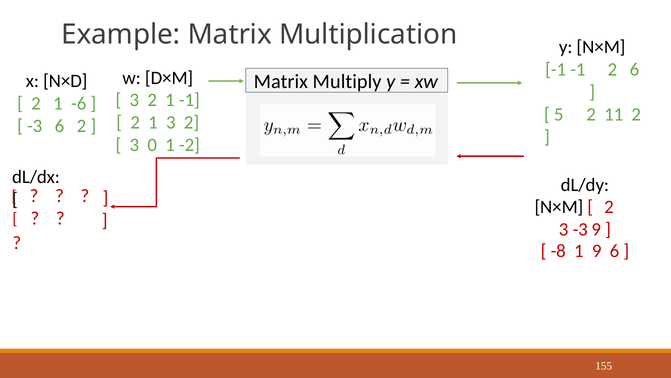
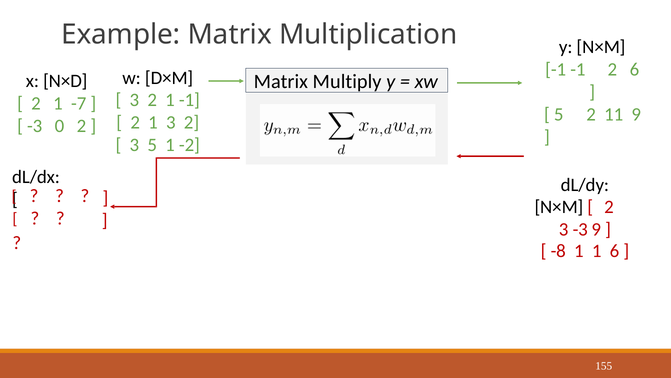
-6: -6 -> -7
11 2: 2 -> 9
-3 6: 6 -> 0
3 0: 0 -> 5
1 9: 9 -> 1
